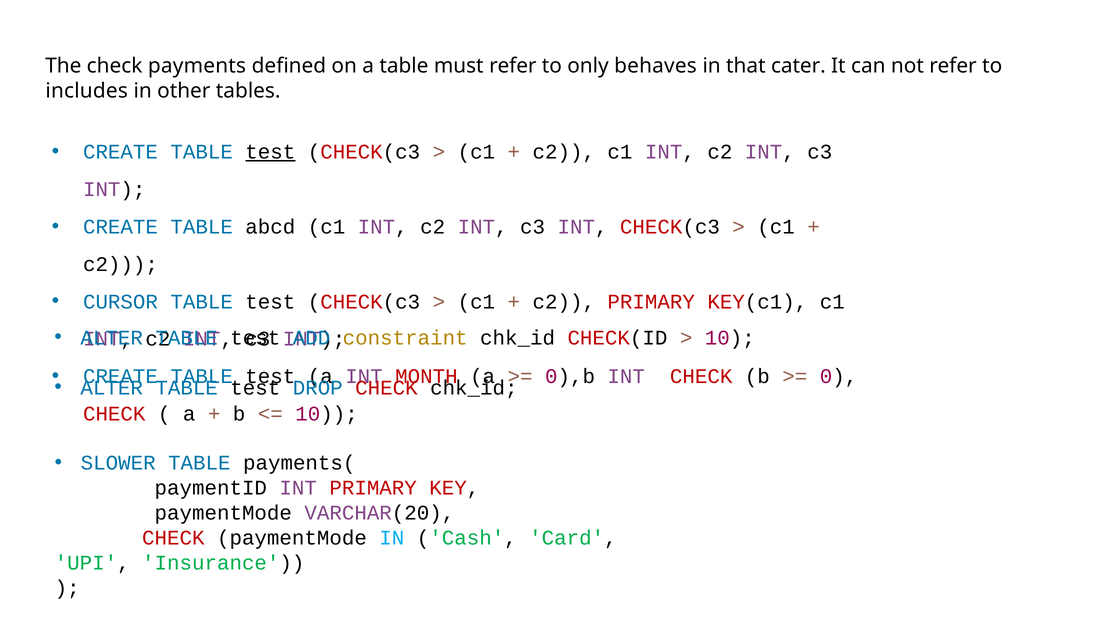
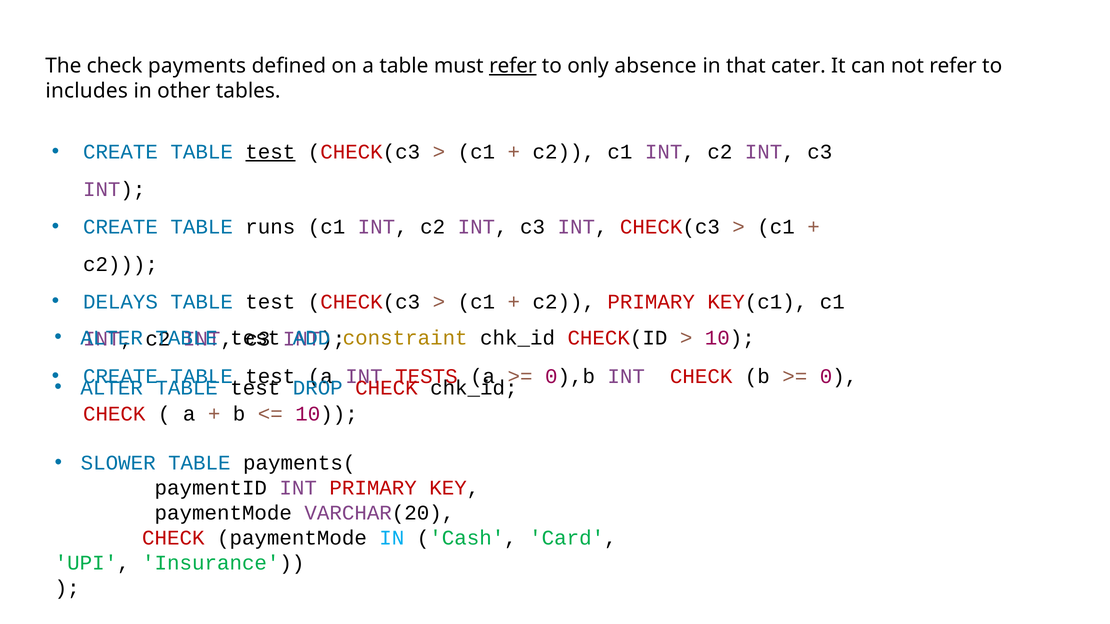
refer at (513, 66) underline: none -> present
behaves: behaves -> absence
abcd: abcd -> runs
CURSOR: CURSOR -> DELAYS
MONTH: MONTH -> TESTS
